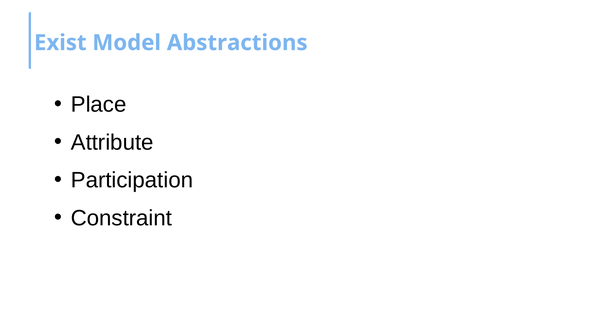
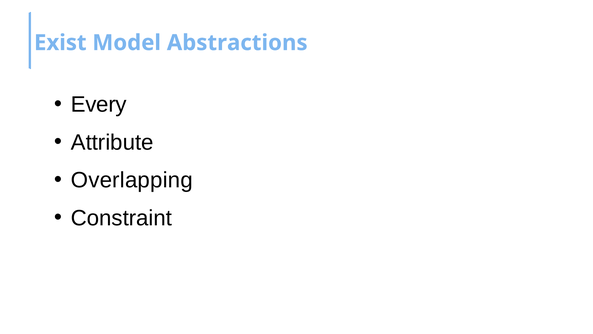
Place: Place -> Every
Participation: Participation -> Overlapping
